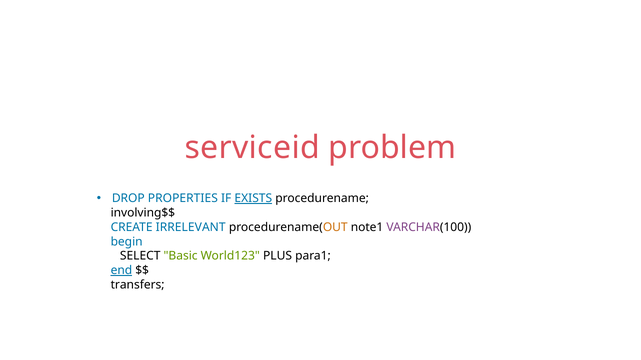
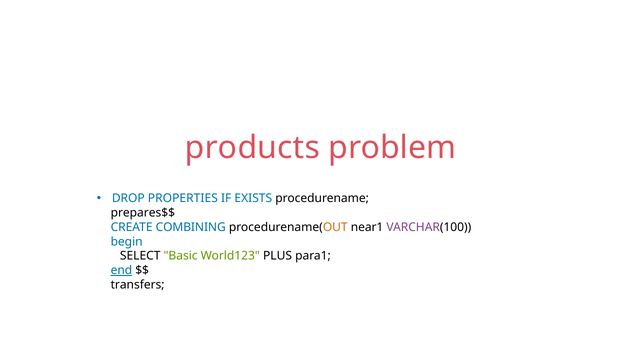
serviceid: serviceid -> products
EXISTS underline: present -> none
involving$$: involving$$ -> prepares$$
IRRELEVANT: IRRELEVANT -> COMBINING
note1: note1 -> near1
